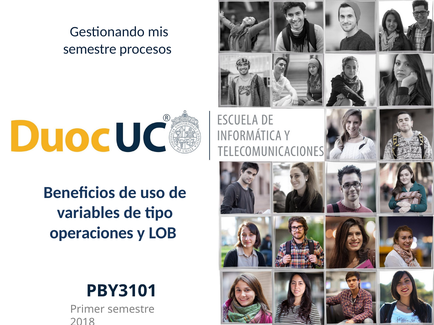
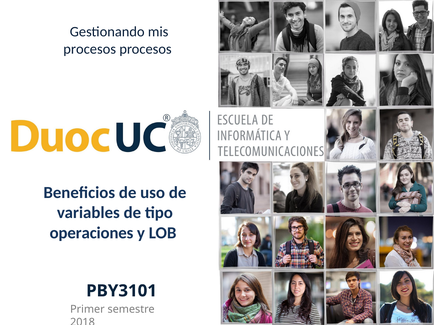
semestre at (90, 49): semestre -> procesos
